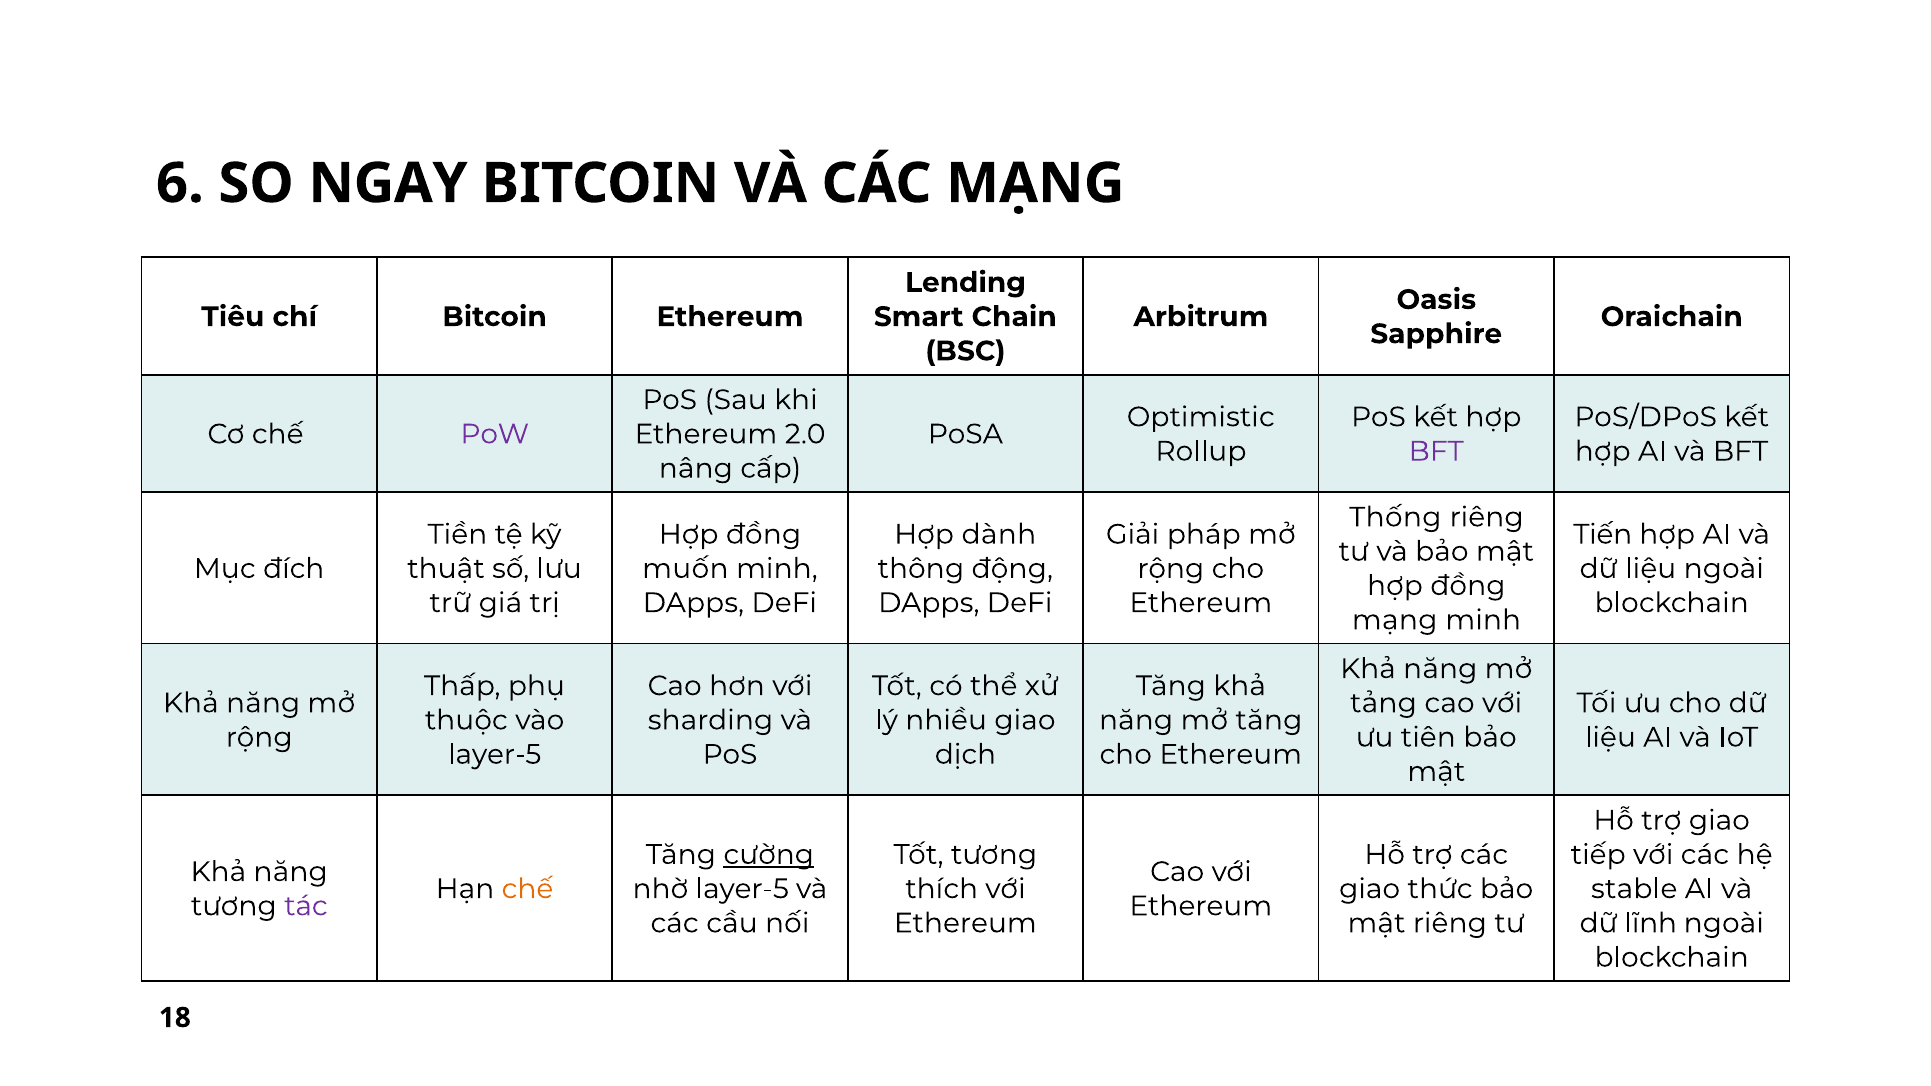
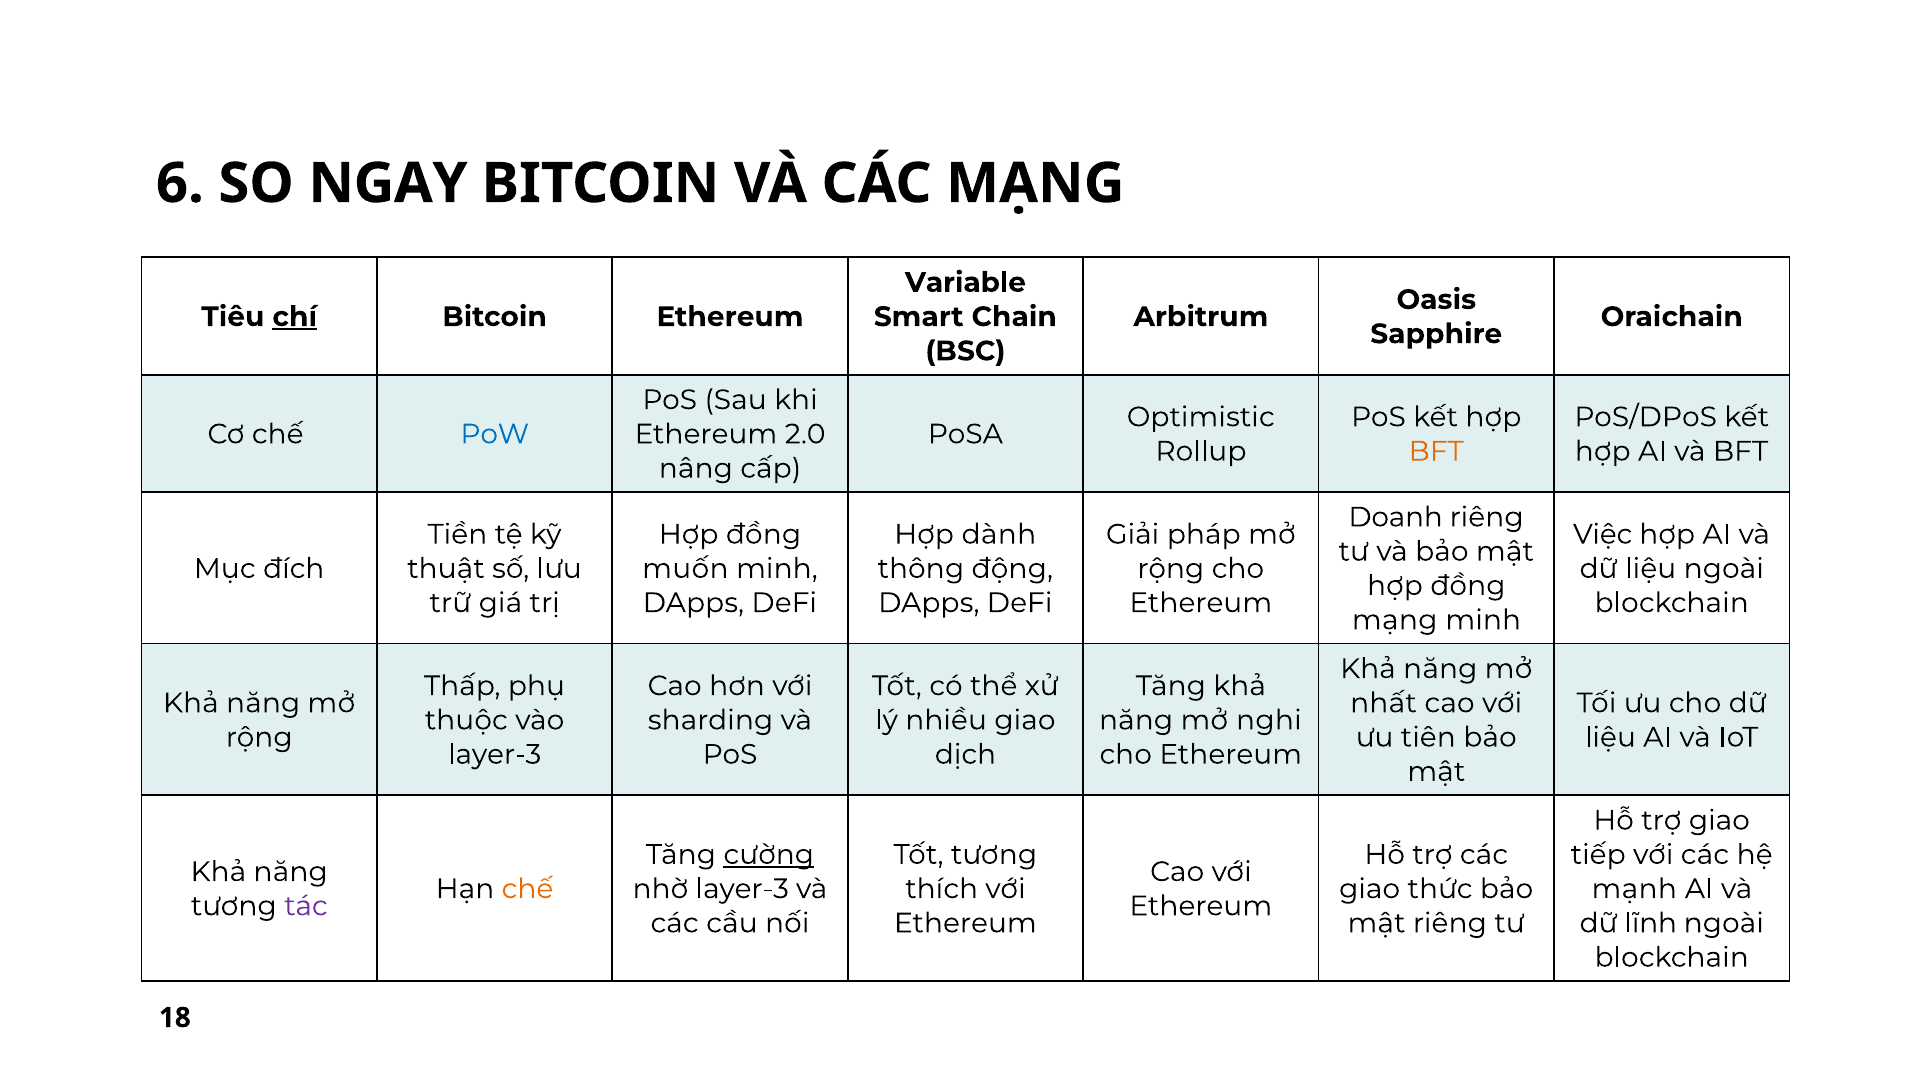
Lending: Lending -> Variable
chí underline: none -> present
PoW colour: purple -> blue
BFT at (1436, 451) colour: purple -> orange
Thống: Thống -> Doanh
Tiến: Tiến -> Việc
tảng: tảng -> nhất
mở tăng: tăng -> nghi
layer-5 at (495, 755): layer-5 -> layer-3
nhờ layer-5: layer-5 -> layer-3
stable: stable -> mạnh
